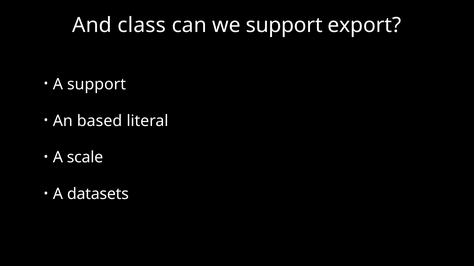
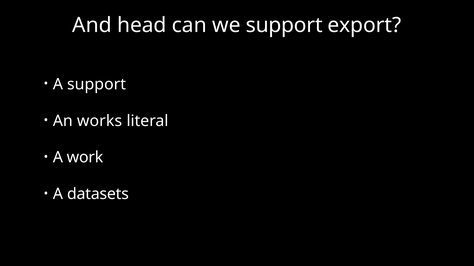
class: class -> head
based: based -> works
scale: scale -> work
